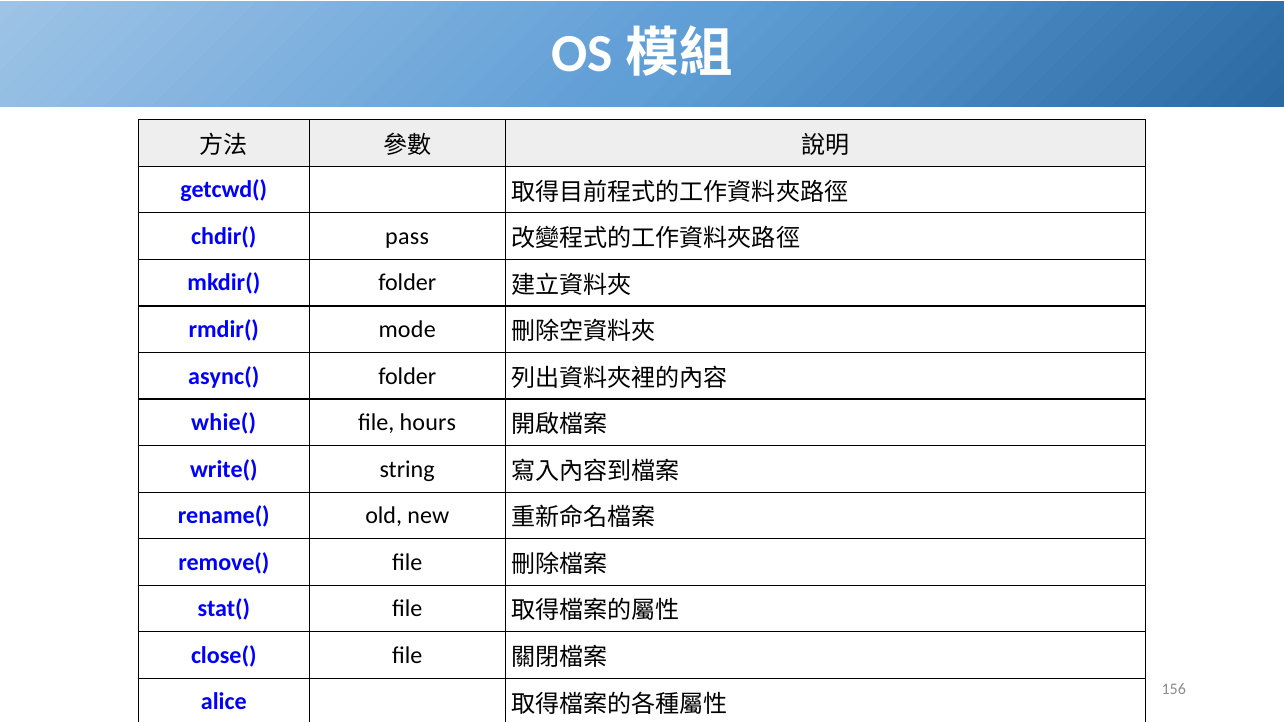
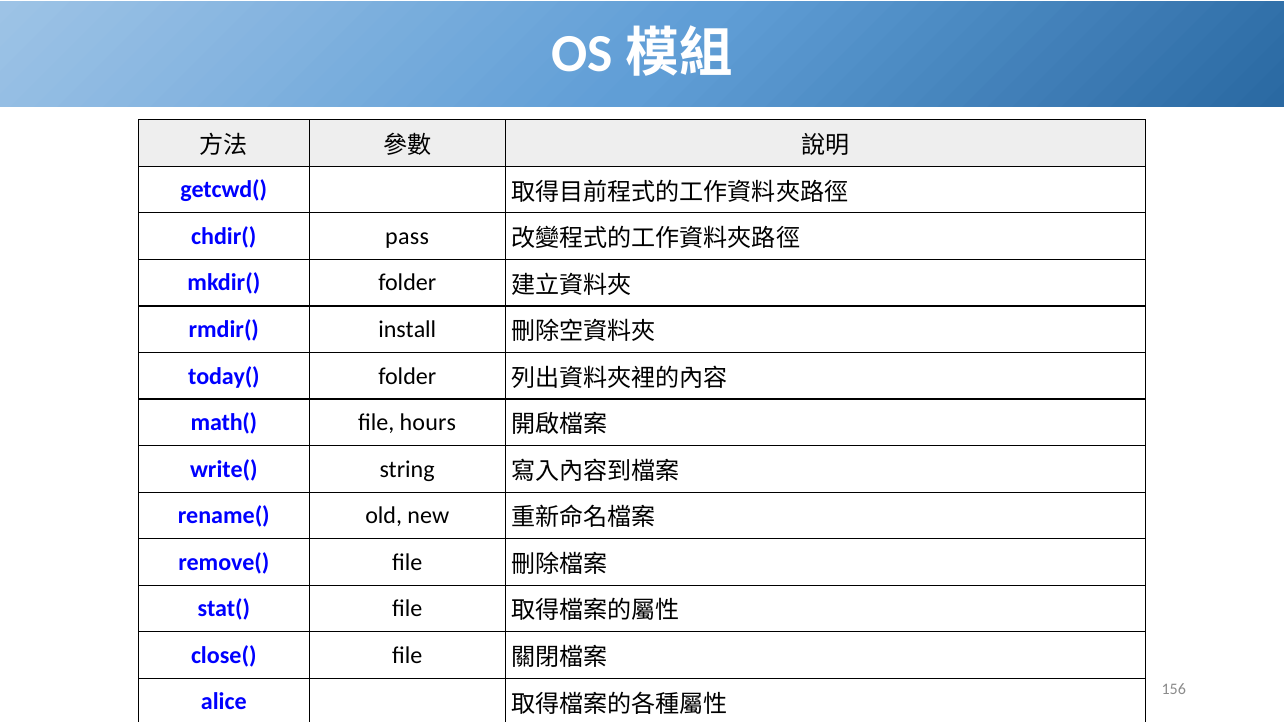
mode: mode -> install
async(: async( -> today(
whie(: whie( -> math(
